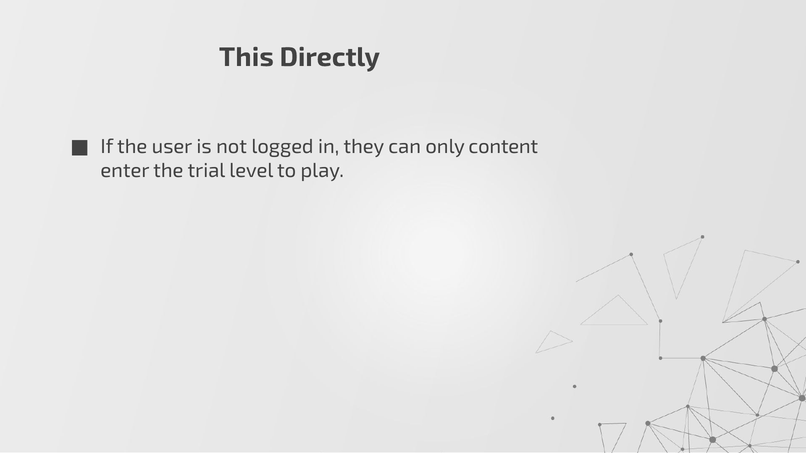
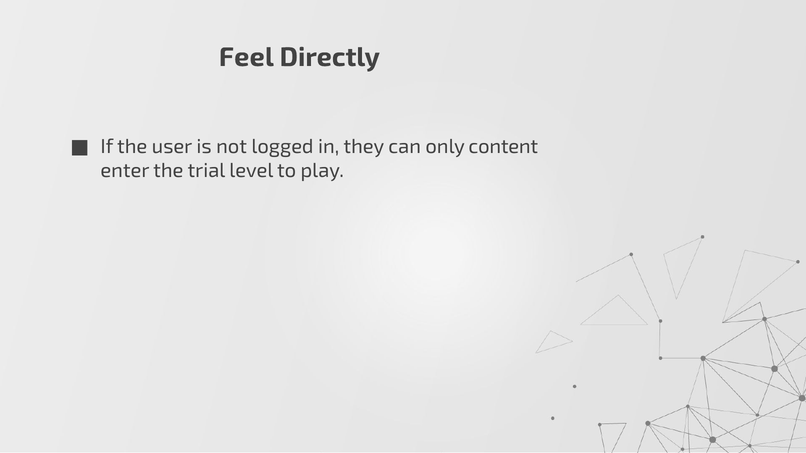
This: This -> Feel
